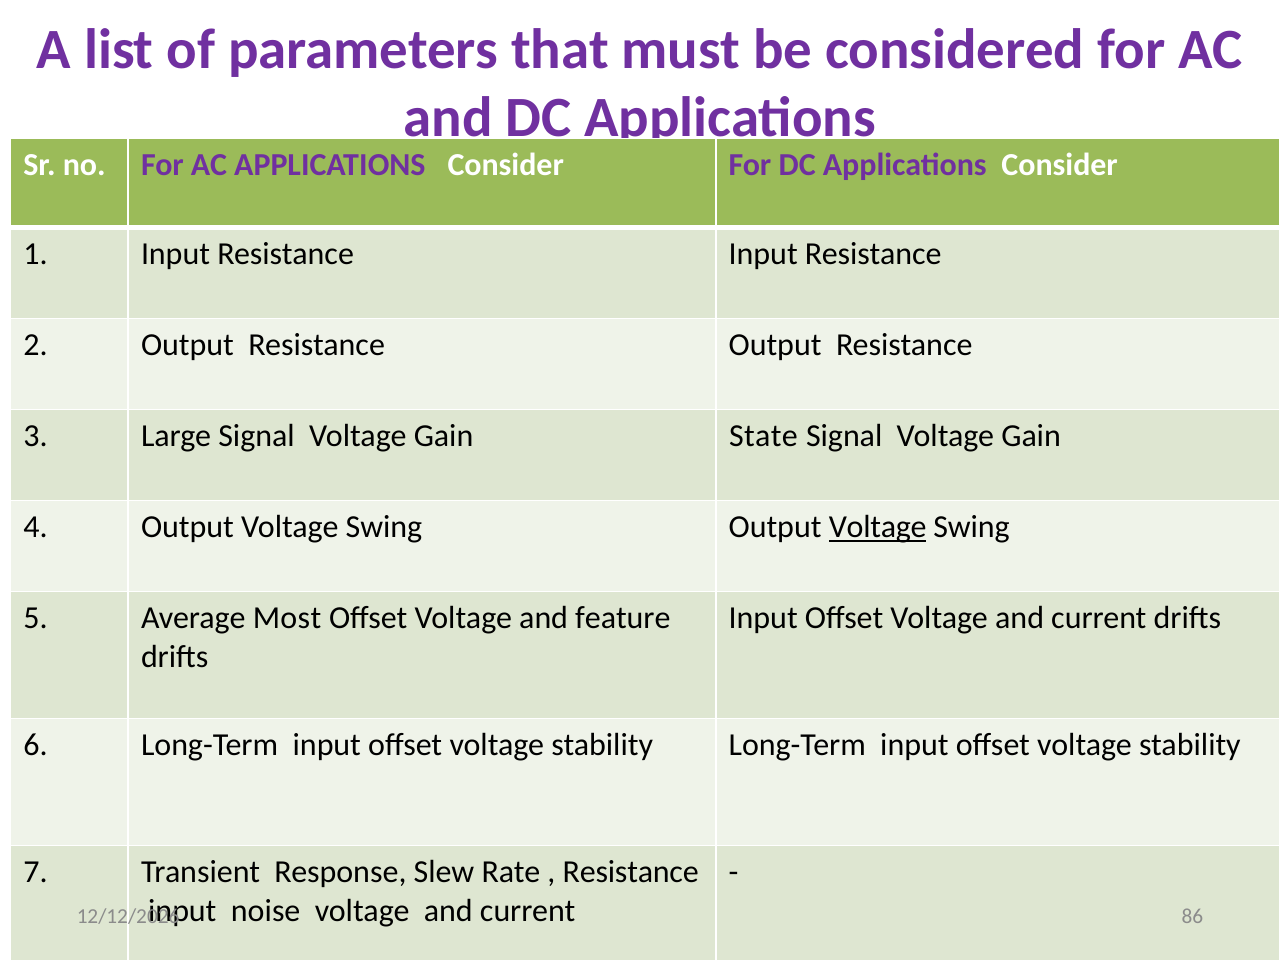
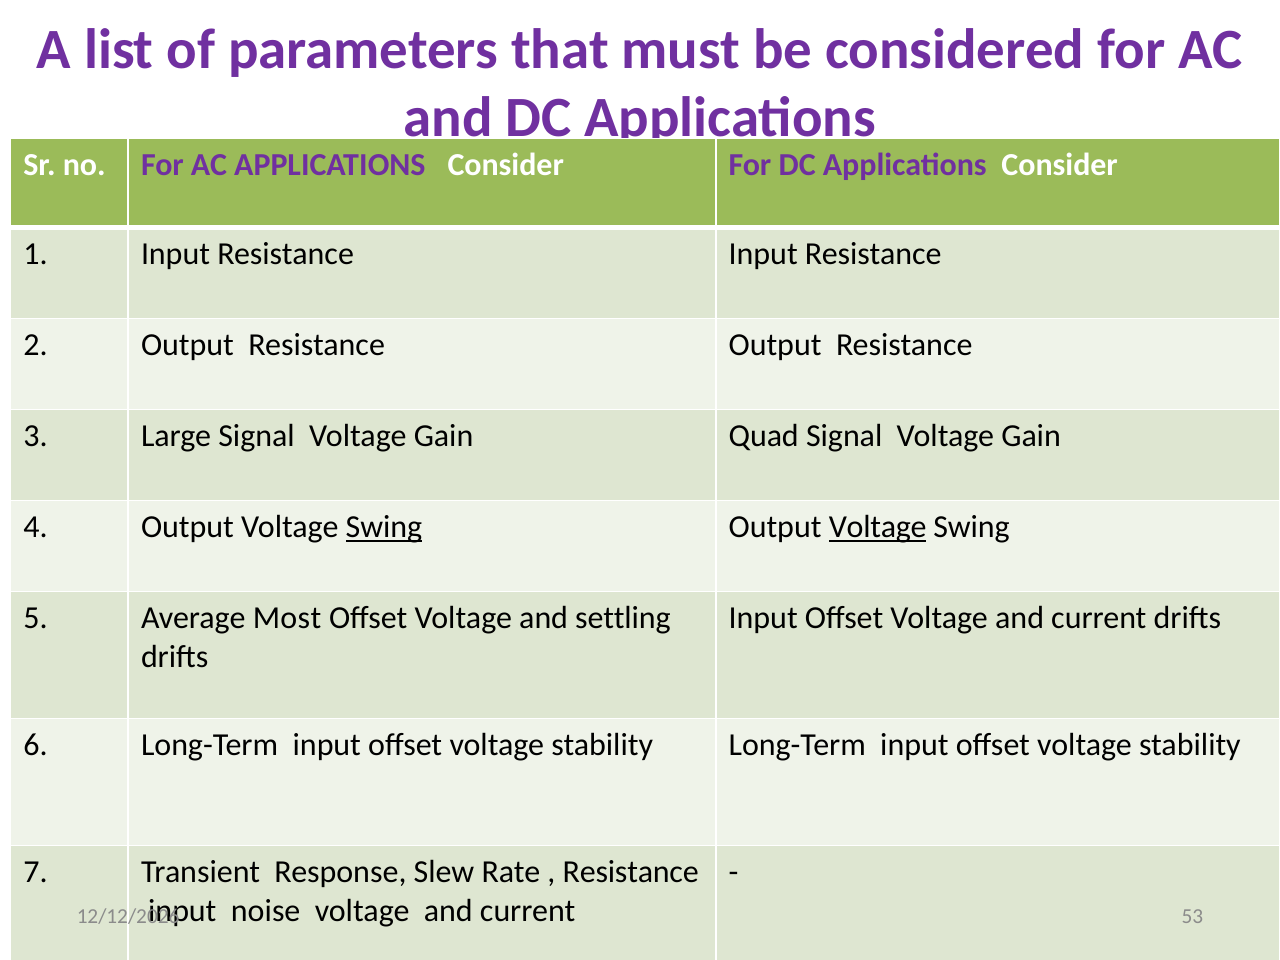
State: State -> Quad
Swing at (384, 527) underline: none -> present
feature: feature -> settling
86: 86 -> 53
